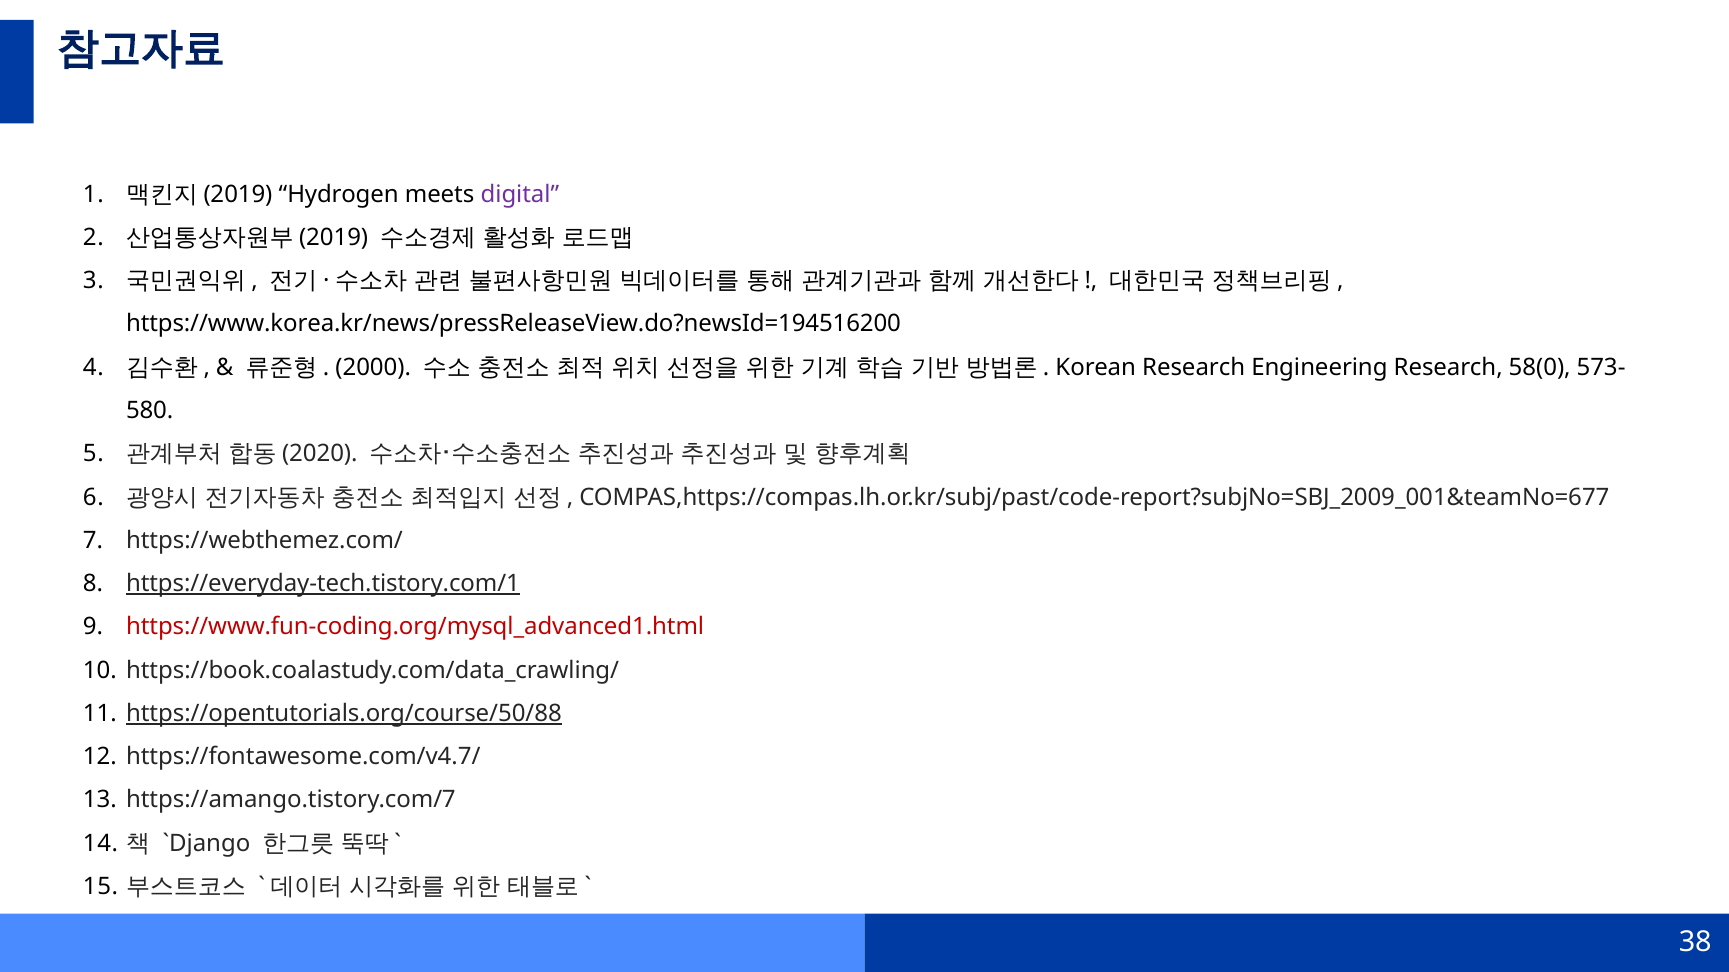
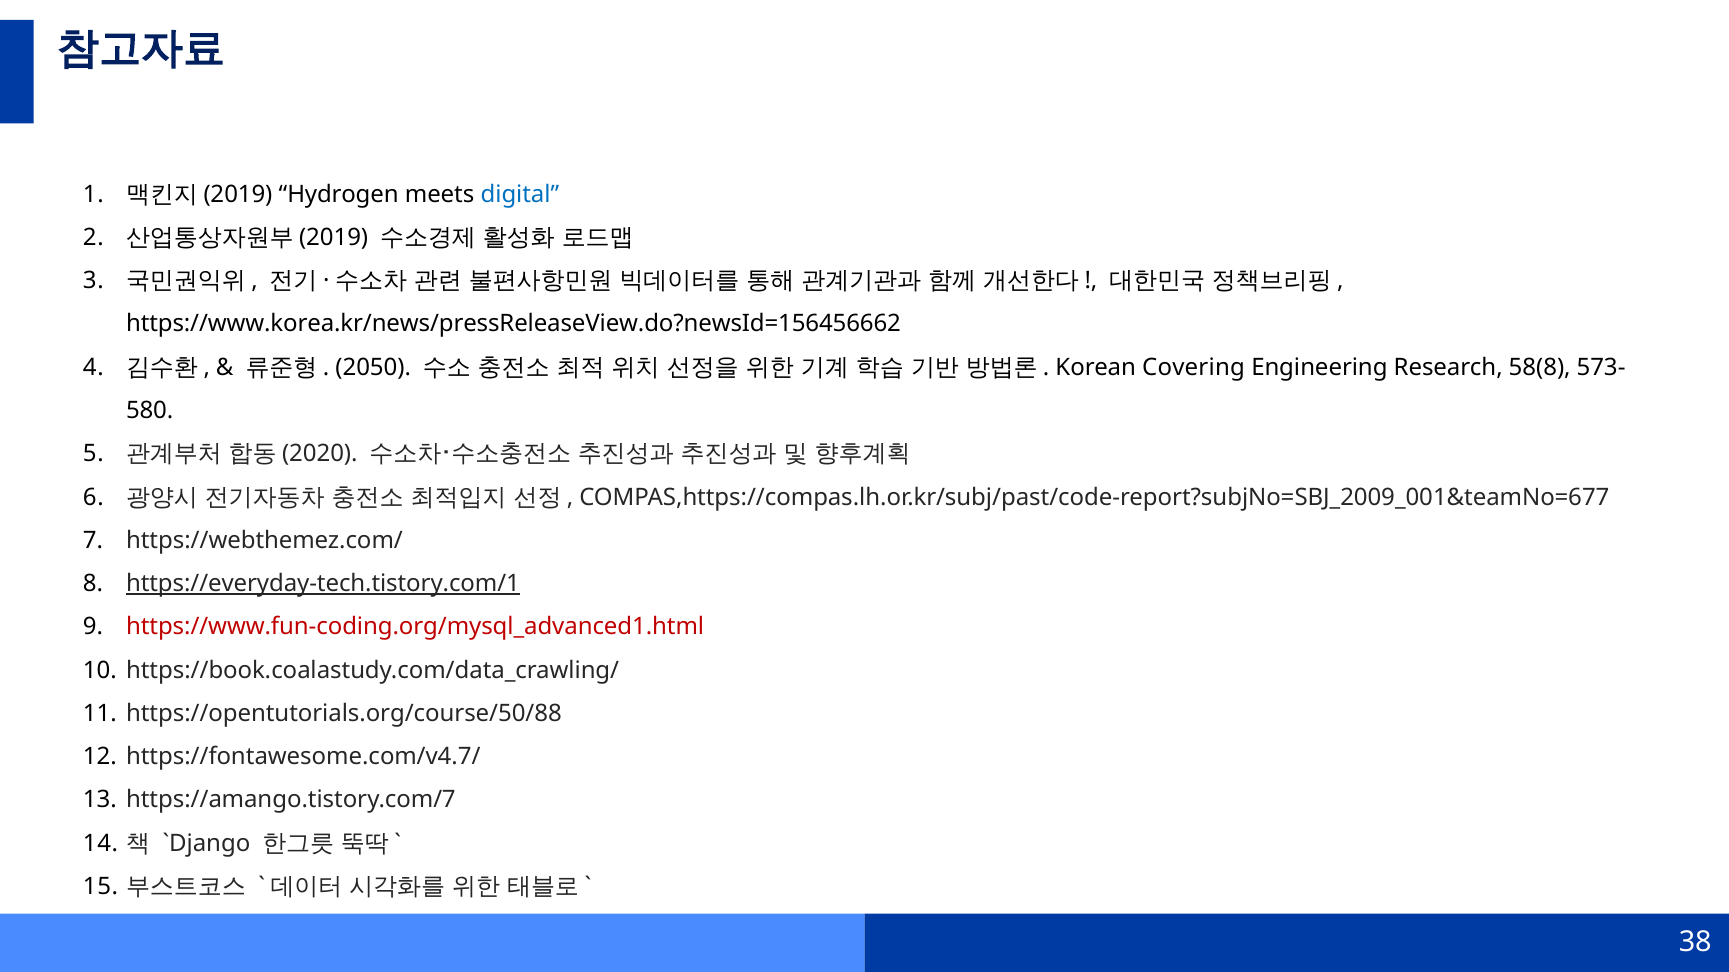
digital colour: purple -> blue
https://www.korea.kr/news/pressReleaseView.do?newsId=194516200: https://www.korea.kr/news/pressReleaseView.do?newsId=194516200 -> https://www.korea.kr/news/pressReleaseView.do?newsId=156456662
2000: 2000 -> 2050
Korean Research: Research -> Covering
58(0: 58(0 -> 58(8
https://opentutorials.org/course/50/88 underline: present -> none
